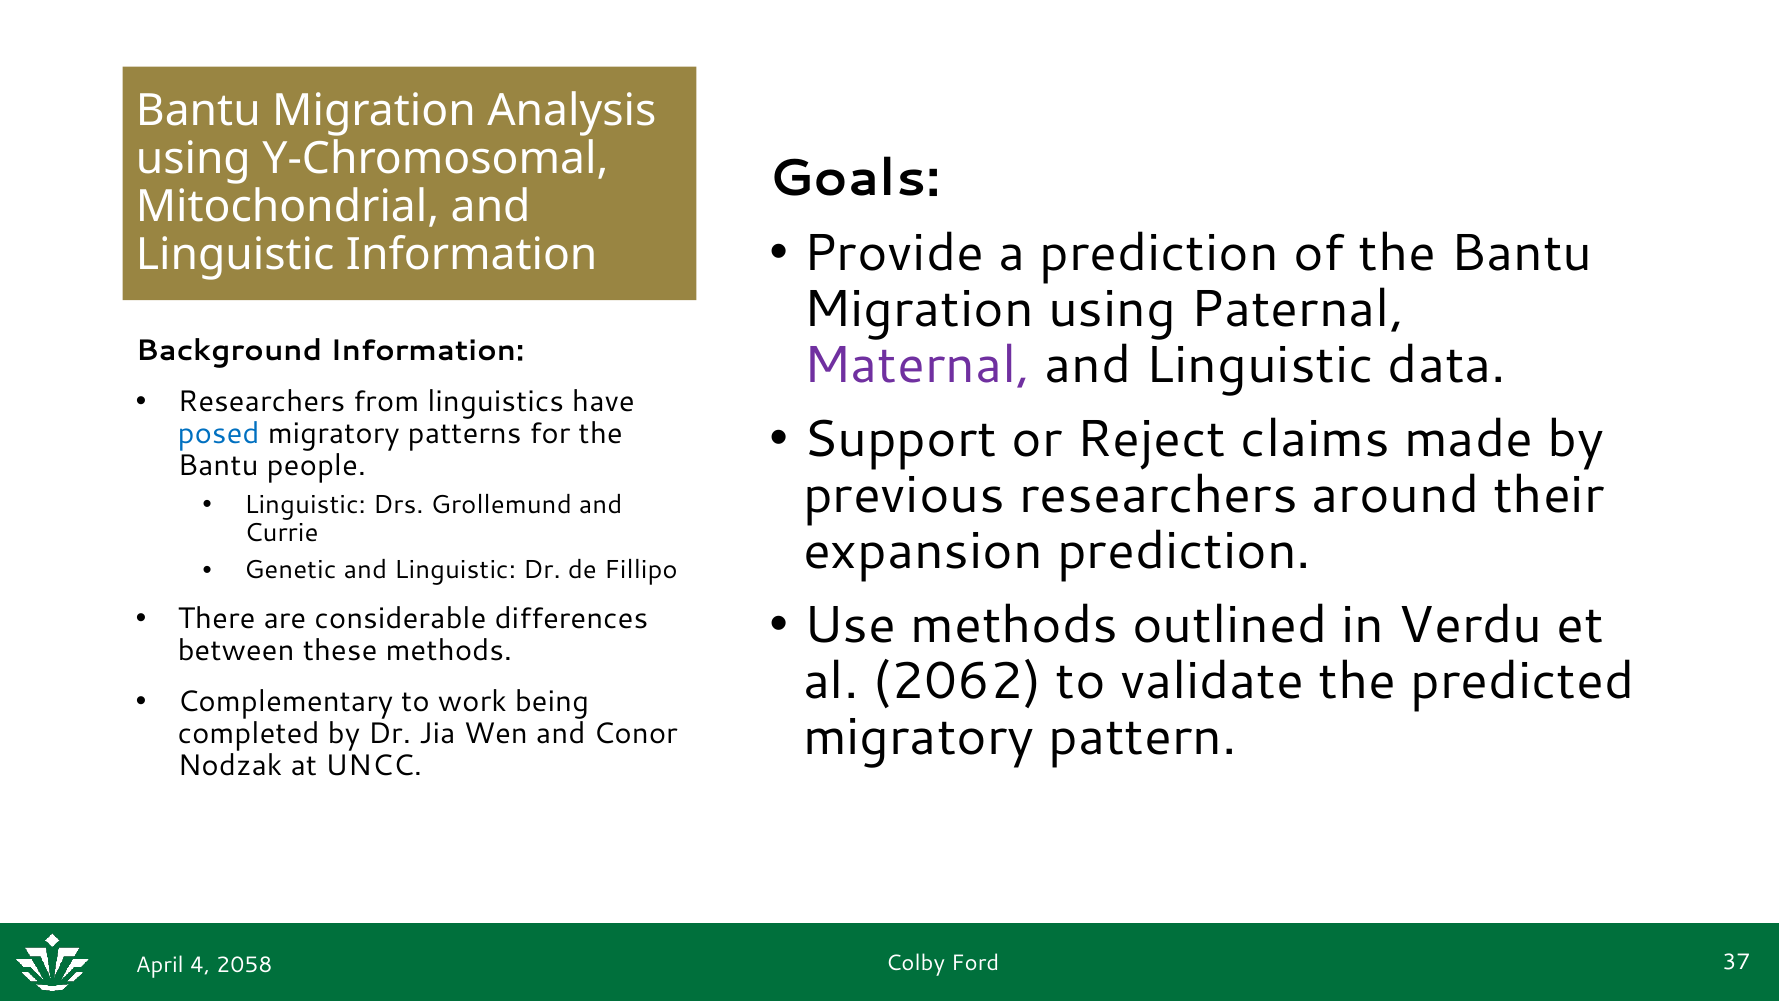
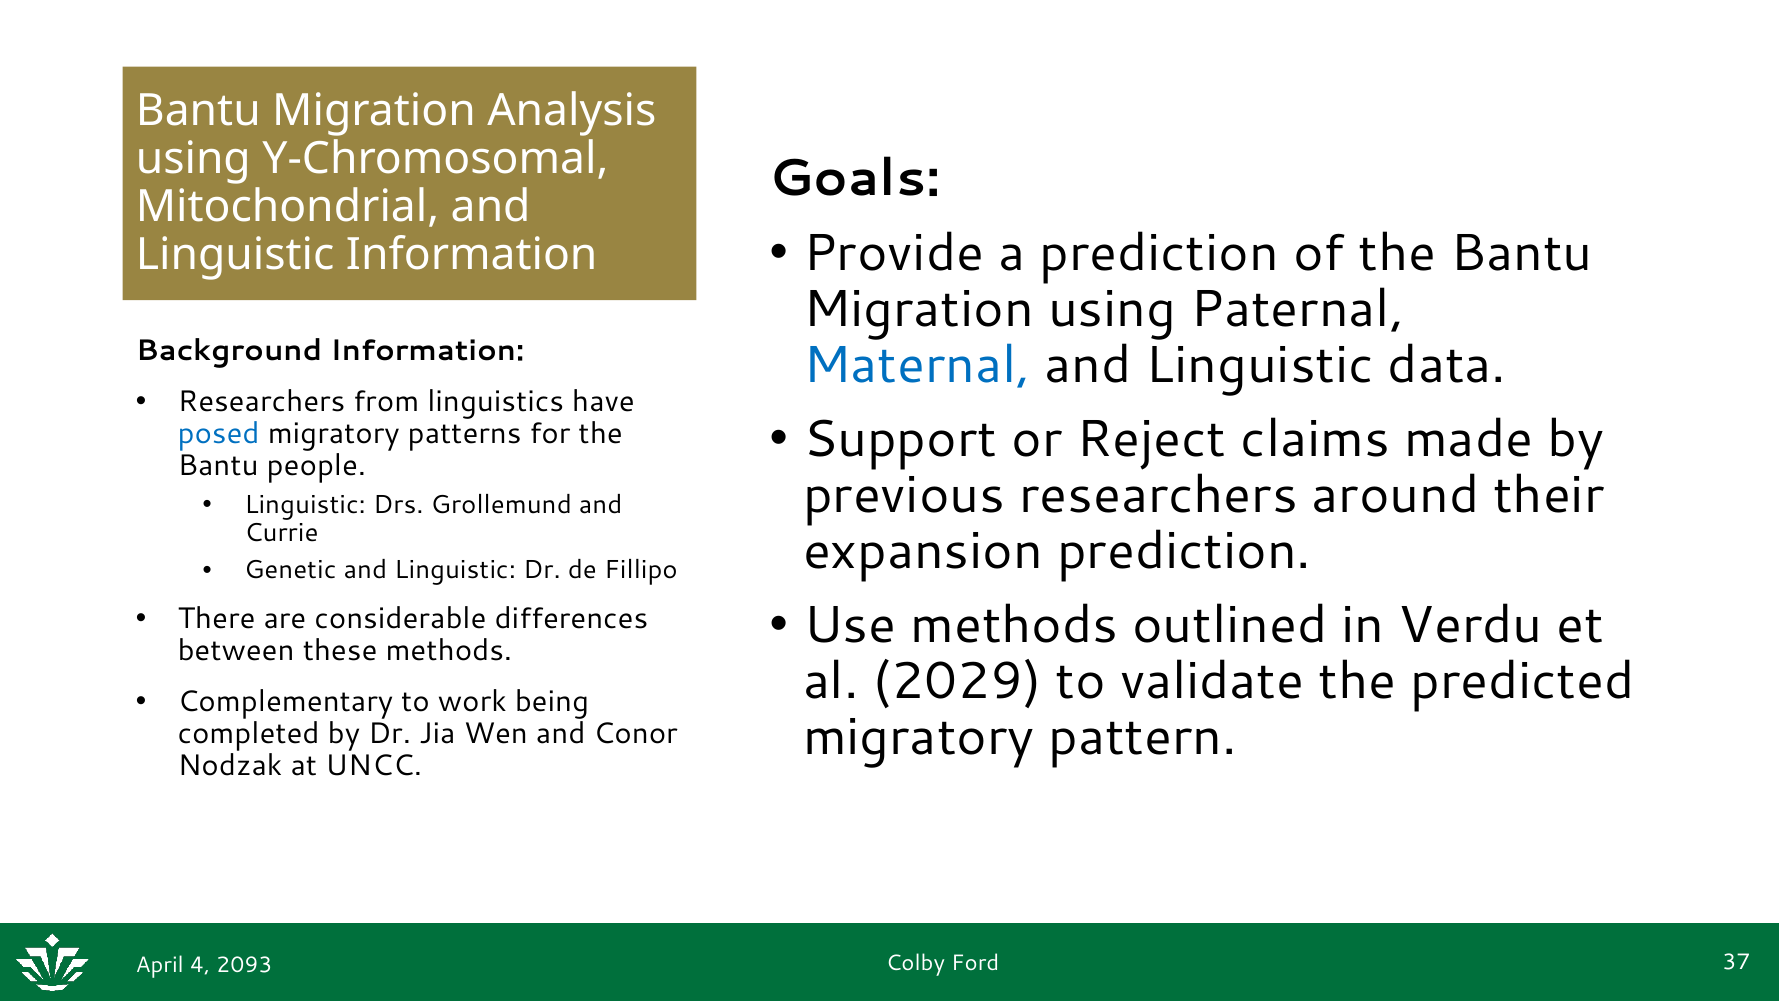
Maternal colour: purple -> blue
2062: 2062 -> 2029
2058: 2058 -> 2093
